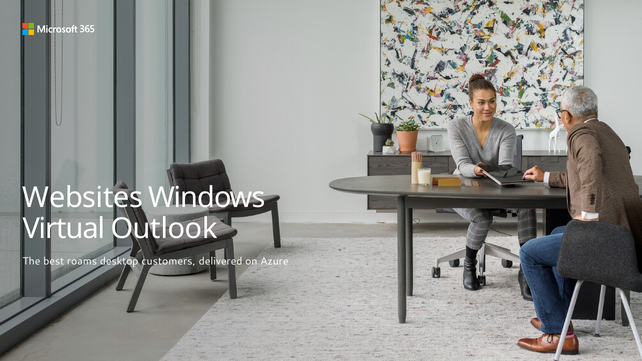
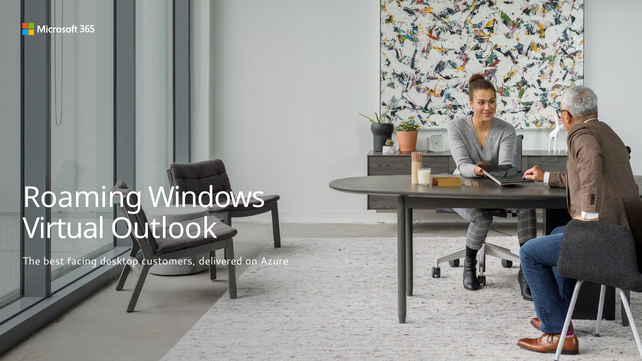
Websites: Websites -> Roaming
roams: roams -> facing
